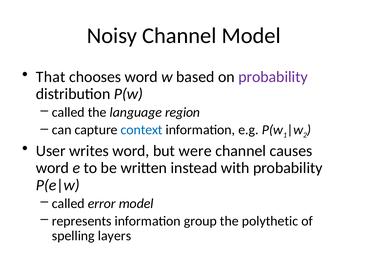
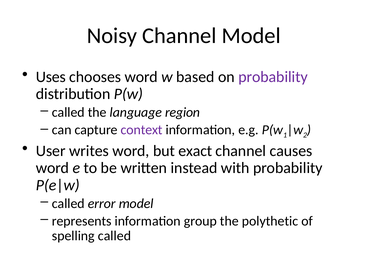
That: That -> Uses
context colour: blue -> purple
were: were -> exact
spelling layers: layers -> called
